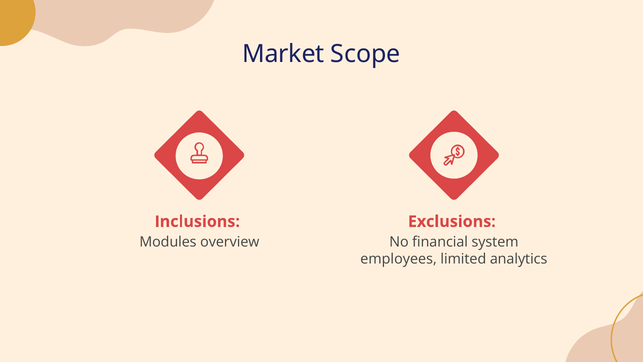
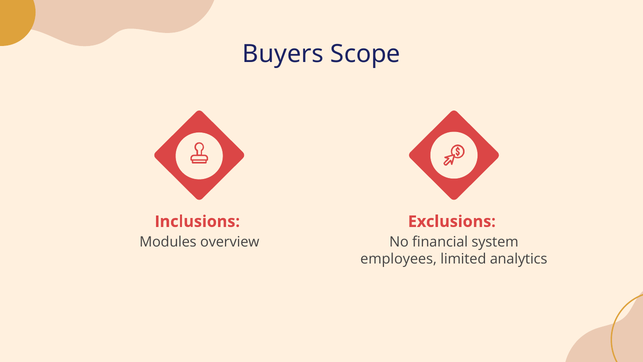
Market: Market -> Buyers
